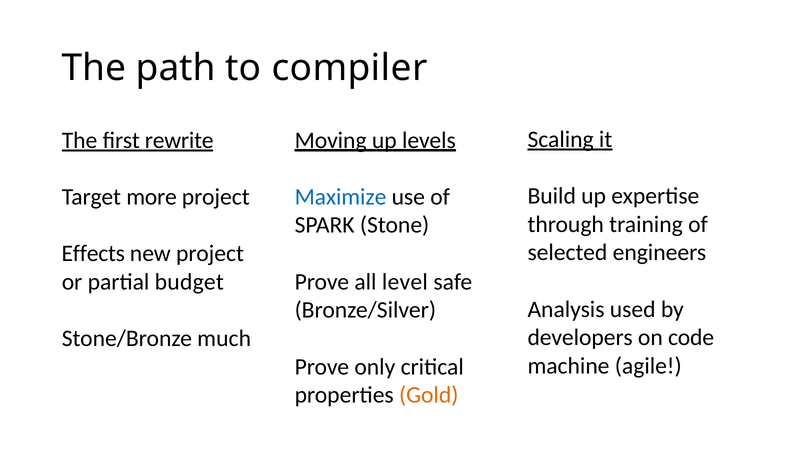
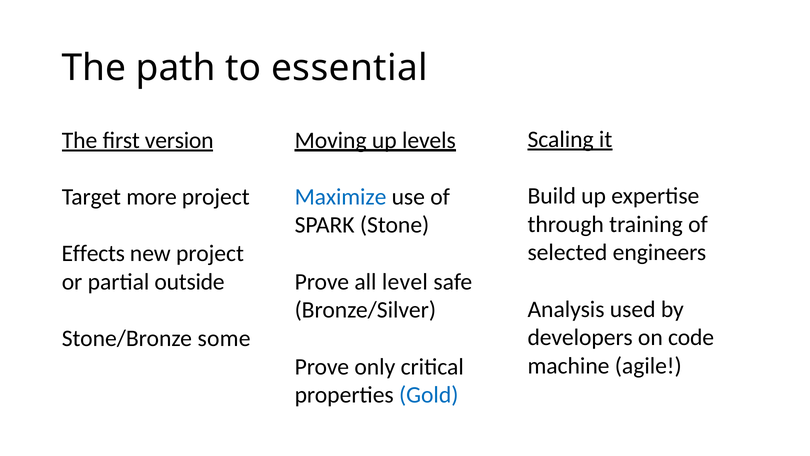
compiler: compiler -> essential
rewrite: rewrite -> version
budget: budget -> outside
much: much -> some
Gold colour: orange -> blue
